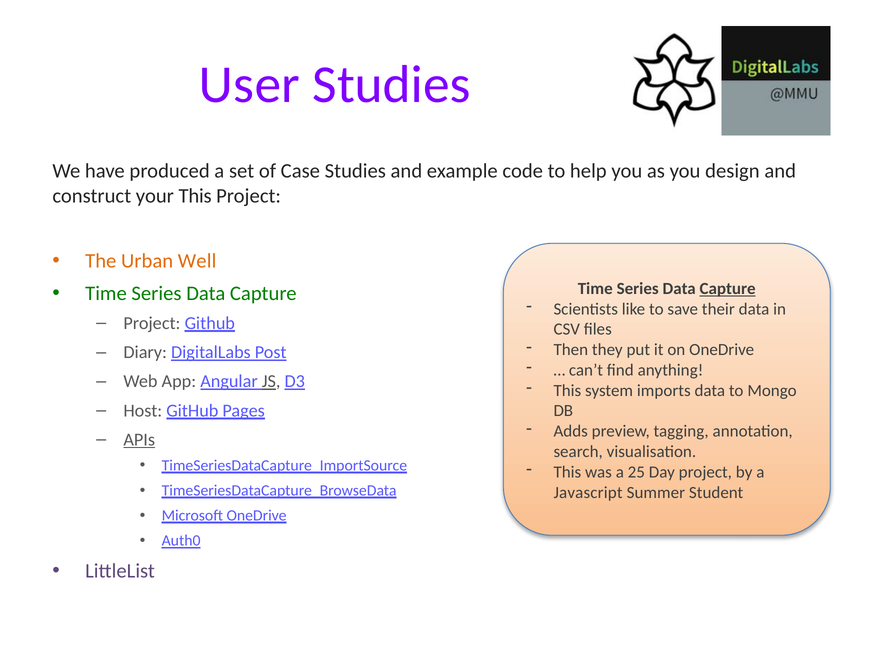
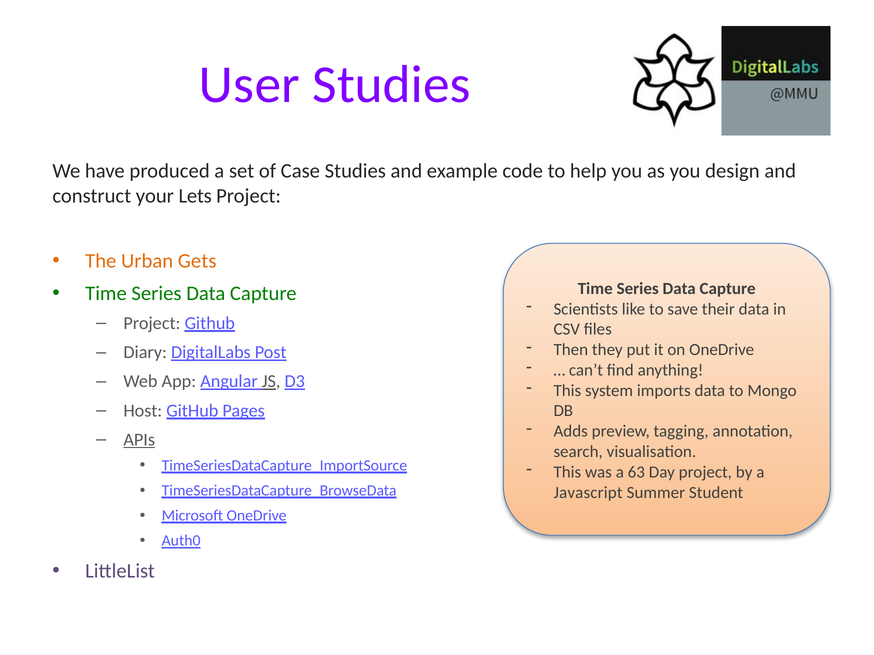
your This: This -> Lets
Well: Well -> Gets
Capture at (728, 289) underline: present -> none
25: 25 -> 63
